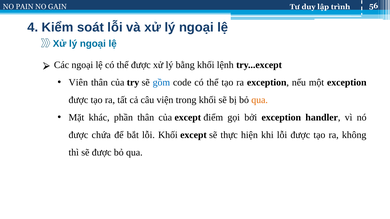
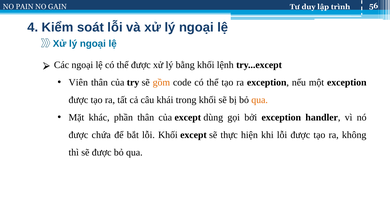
gồm colour: blue -> orange
viện: viện -> khái
điểm: điểm -> dùng
